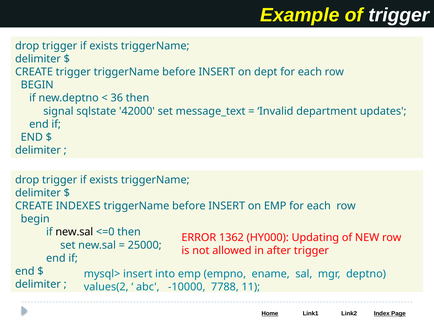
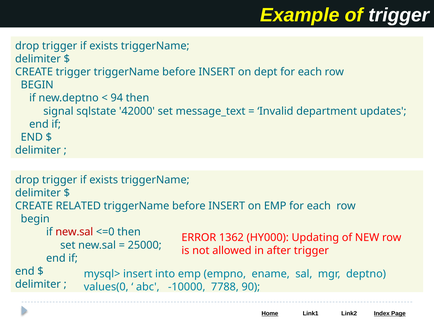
36: 36 -> 94
INDEXES: INDEXES -> RELATED
new.sal at (74, 232) colour: black -> red
values(2: values(2 -> values(0
11: 11 -> 90
